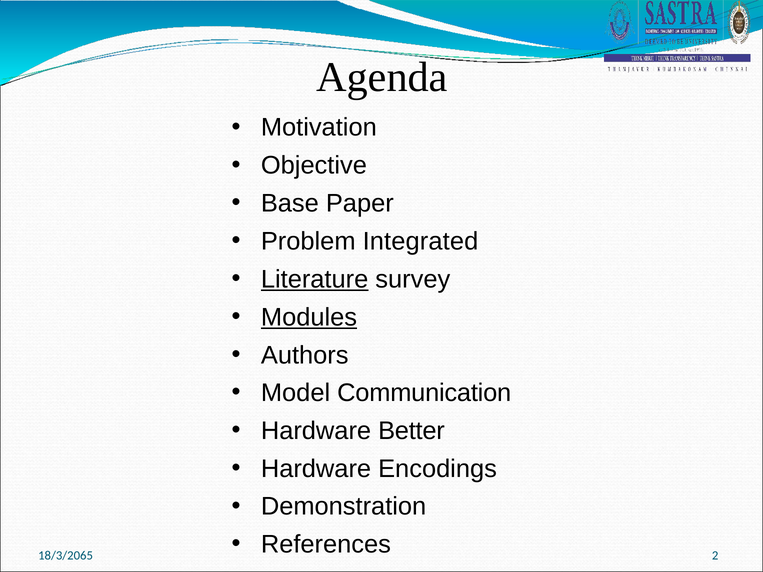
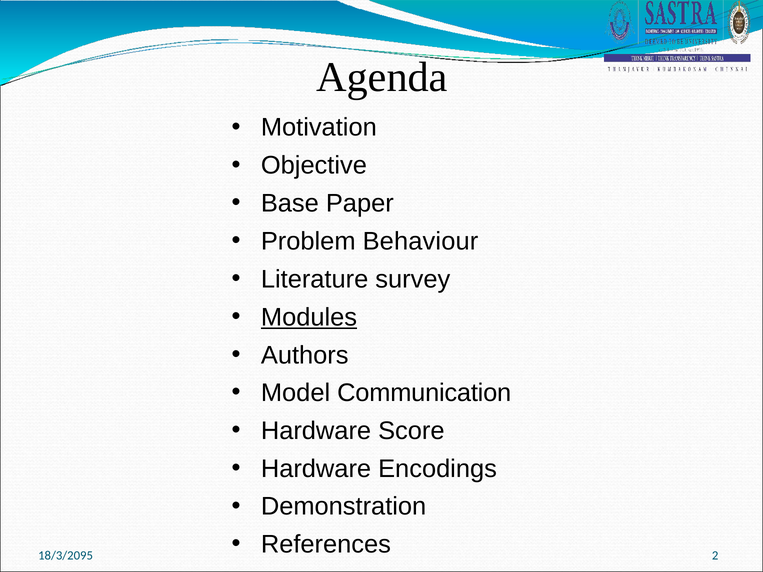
Integrated: Integrated -> Behaviour
Literature underline: present -> none
Better: Better -> Score
18/3/2065: 18/3/2065 -> 18/3/2095
